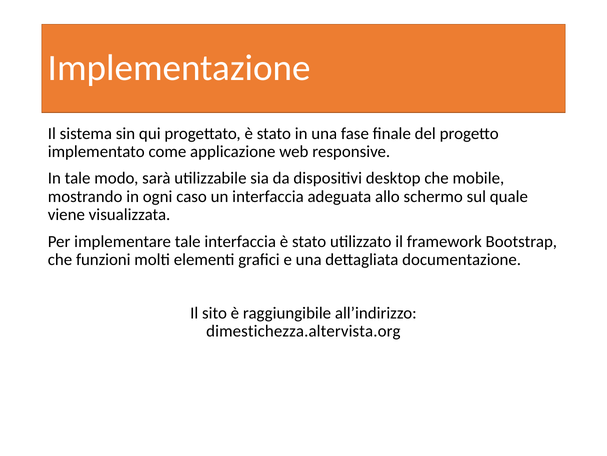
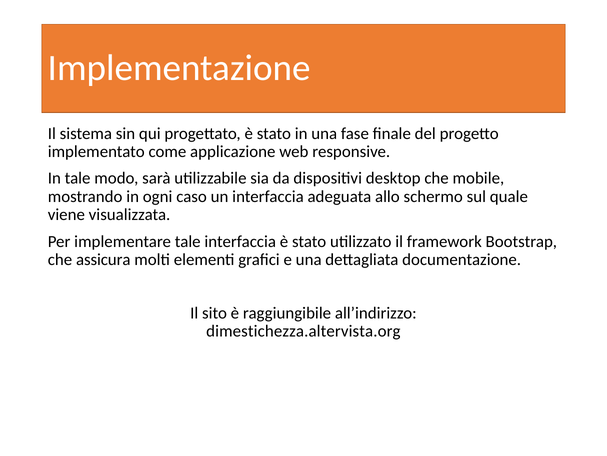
funzioni: funzioni -> assicura
